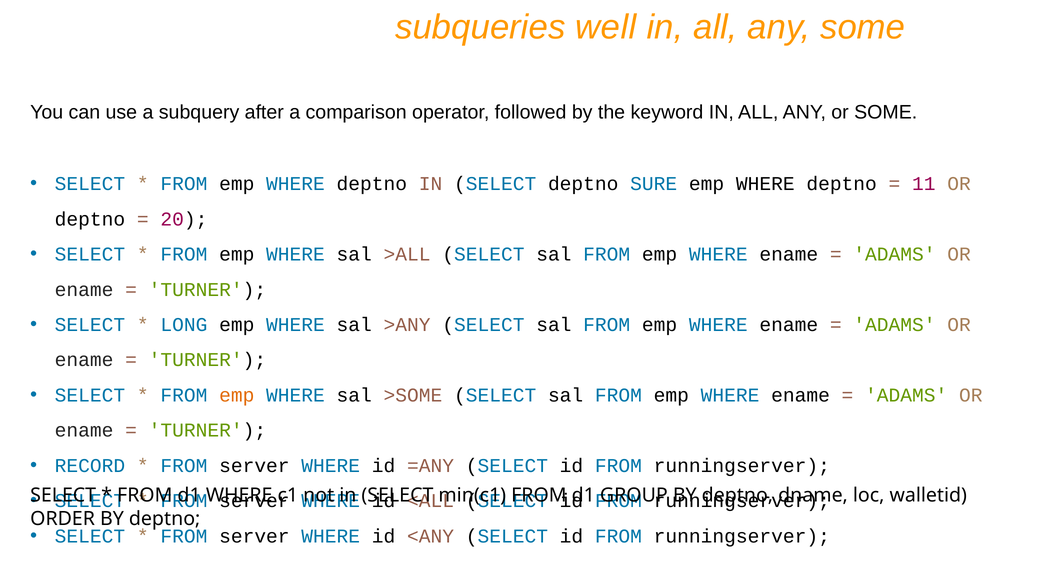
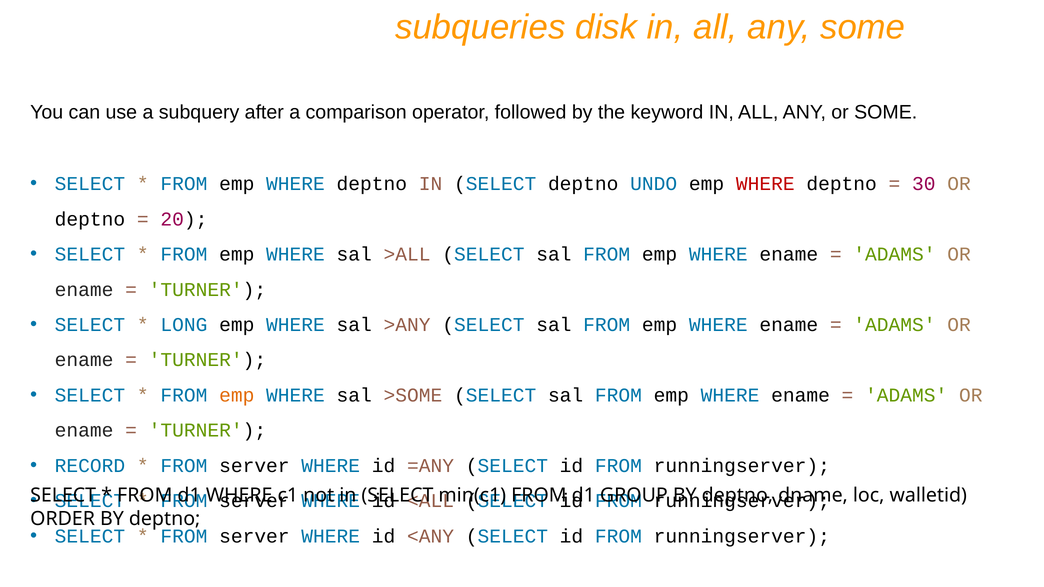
well: well -> disk
SURE: SURE -> UNDO
WHERE at (765, 184) colour: black -> red
11: 11 -> 30
